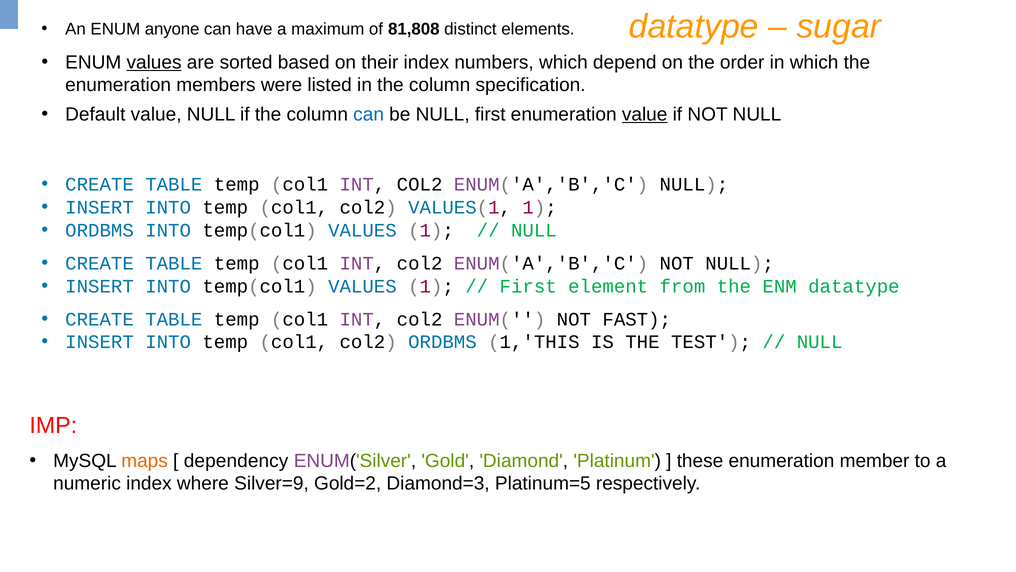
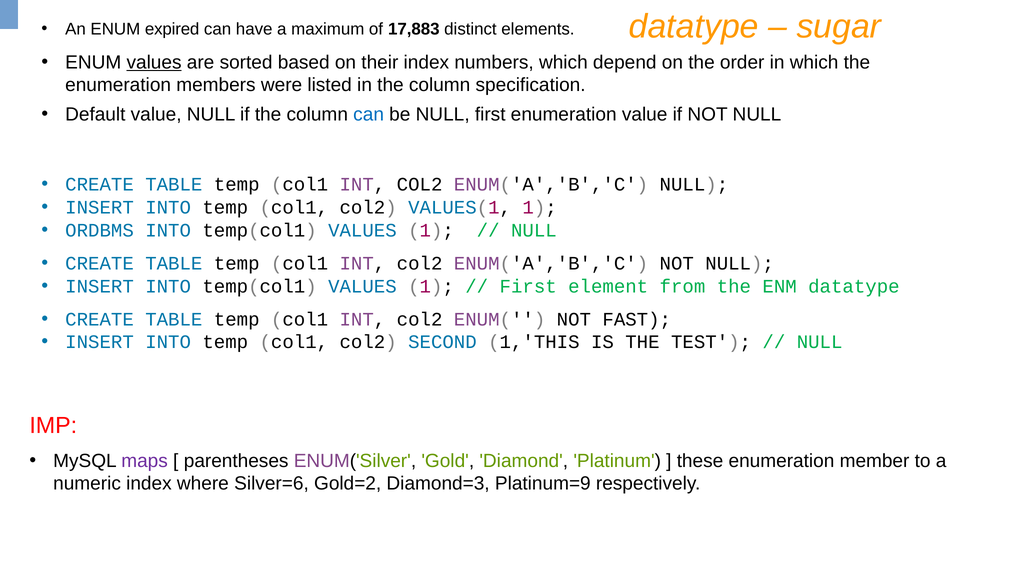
anyone: anyone -> expired
81,808: 81,808 -> 17,883
value at (645, 114) underline: present -> none
col2 ORDBMS: ORDBMS -> SECOND
maps colour: orange -> purple
dependency: dependency -> parentheses
Silver=9: Silver=9 -> Silver=6
Platinum=5: Platinum=5 -> Platinum=9
